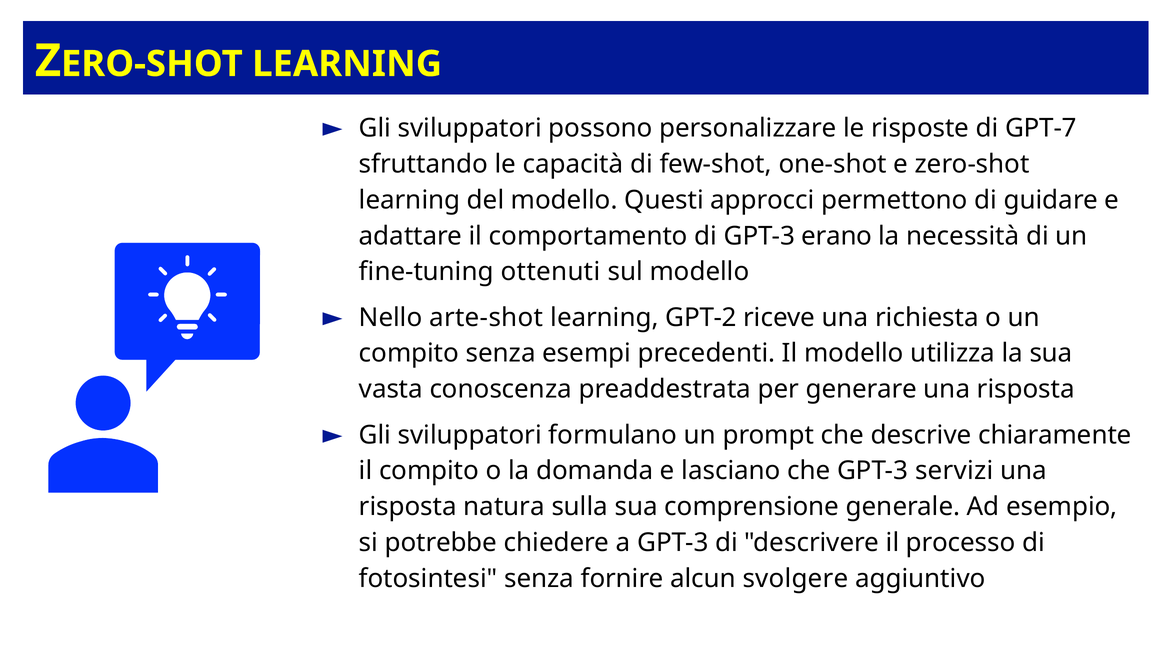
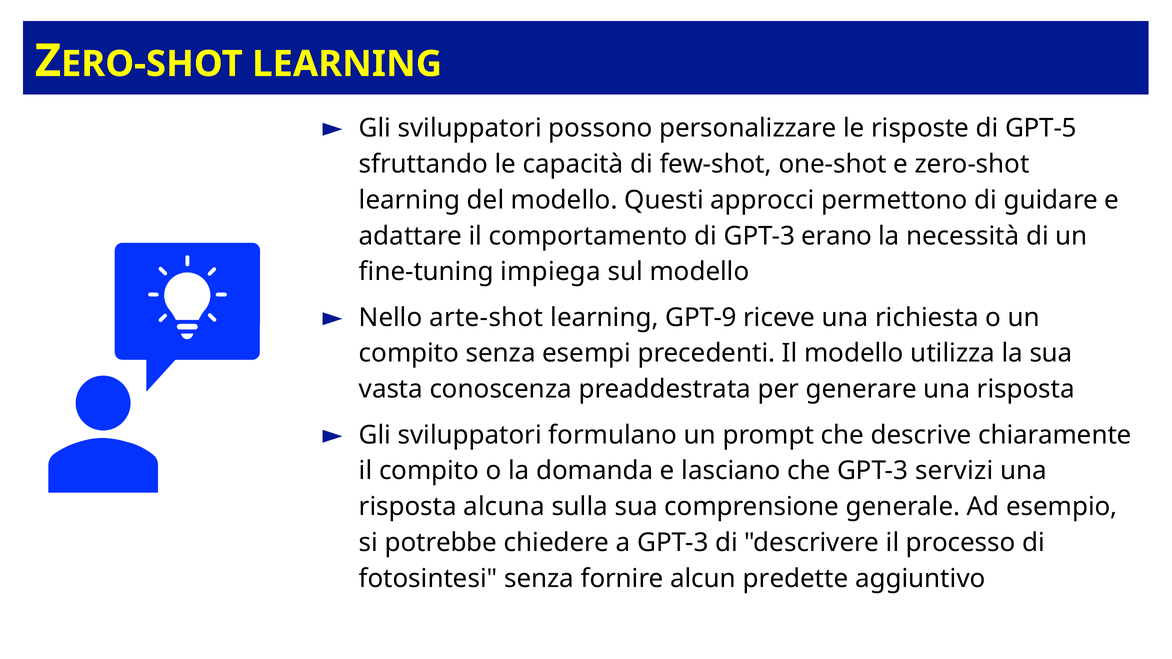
GPT-7: GPT-7 -> GPT-5
ottenuti: ottenuti -> impiega
GPT-2: GPT-2 -> GPT-9
natura: natura -> alcuna
svolgere: svolgere -> predette
